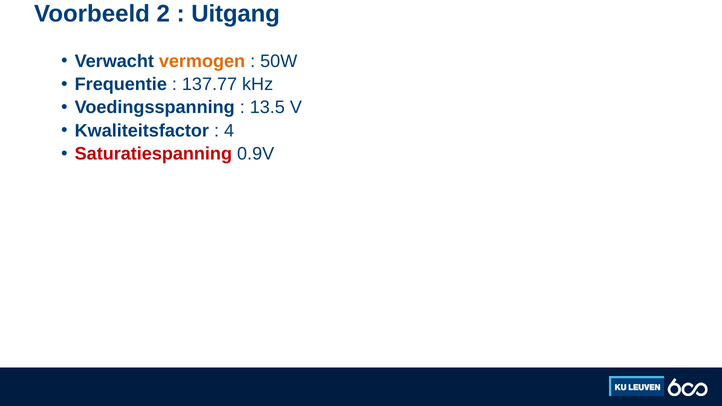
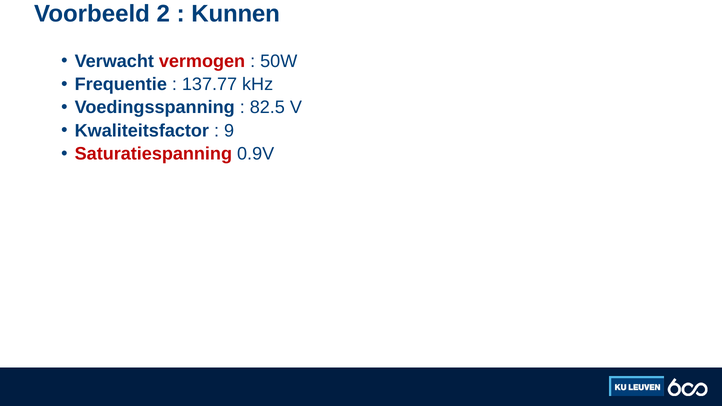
Uitgang: Uitgang -> Kunnen
vermogen colour: orange -> red
13.5: 13.5 -> 82.5
4: 4 -> 9
